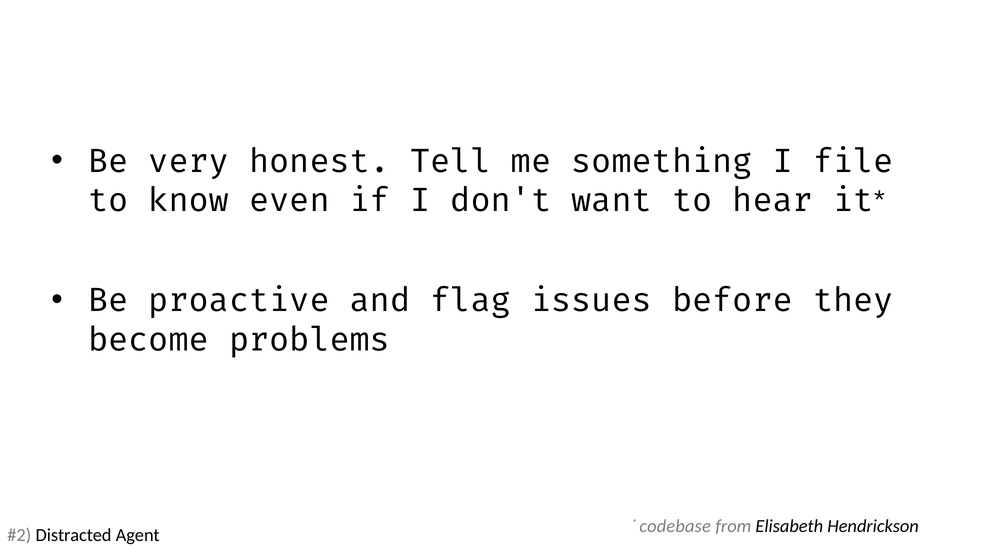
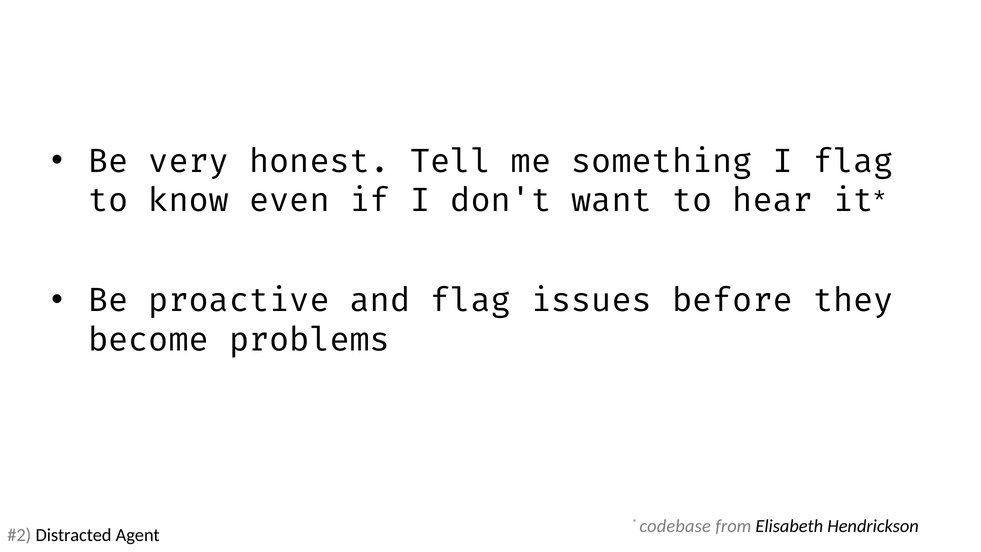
I file: file -> flag
